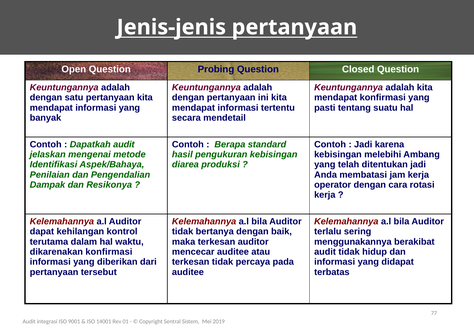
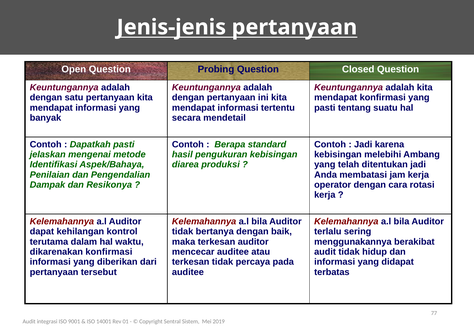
Dapatkah audit: audit -> pasti
